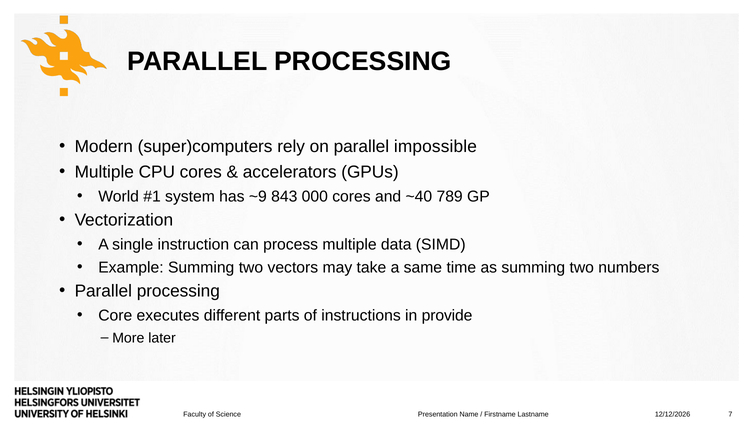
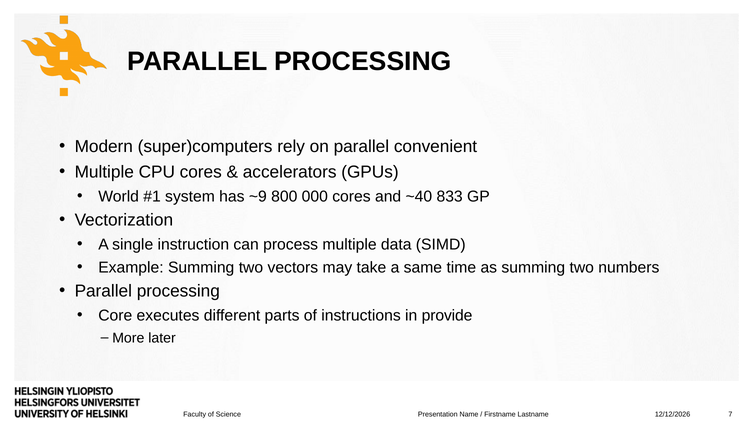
impossible: impossible -> convenient
843: 843 -> 800
789: 789 -> 833
